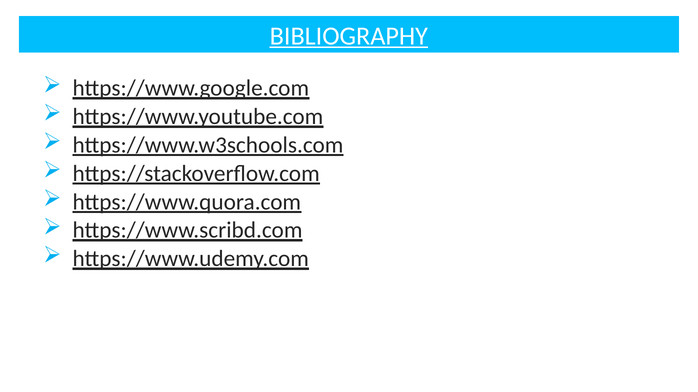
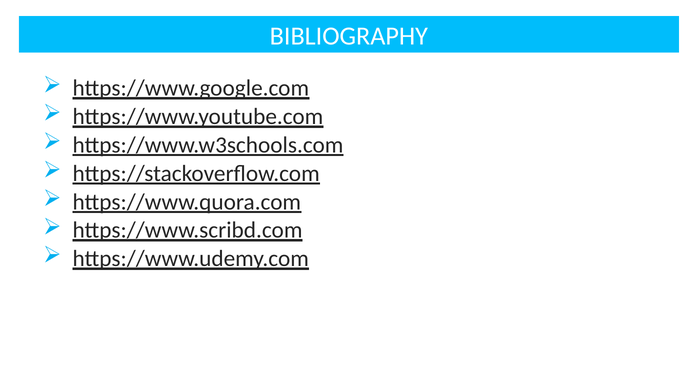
BIBLIOGRAPHY underline: present -> none
